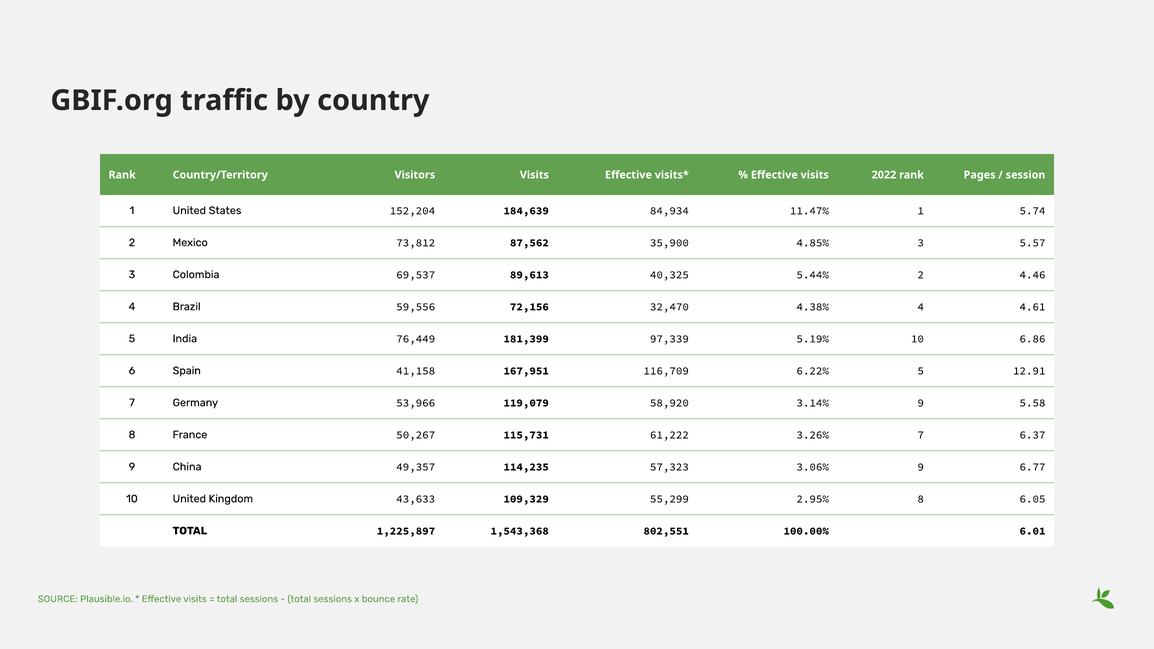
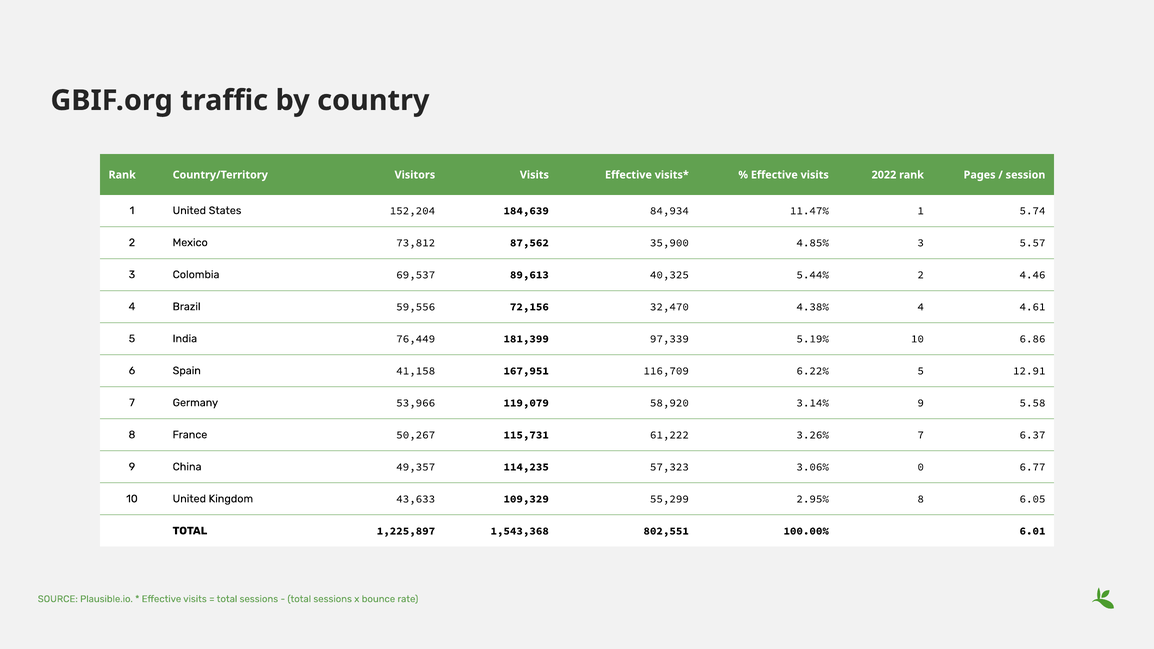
3.06% 9: 9 -> 0
